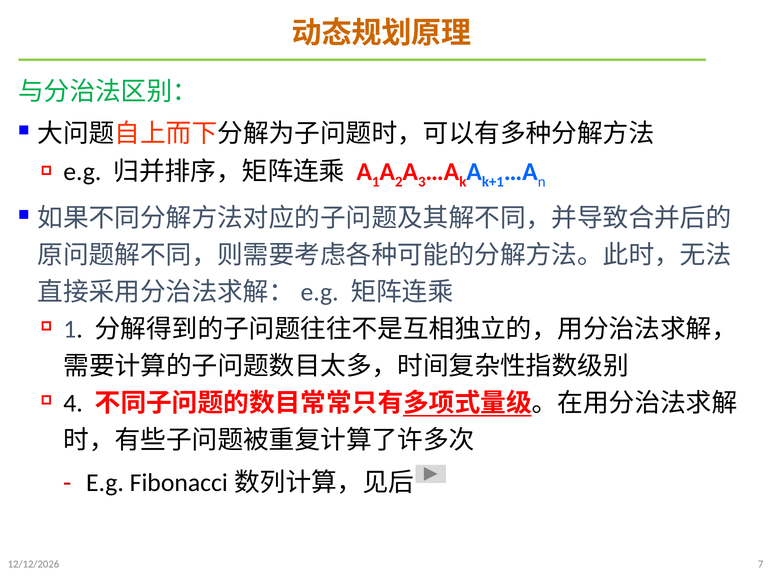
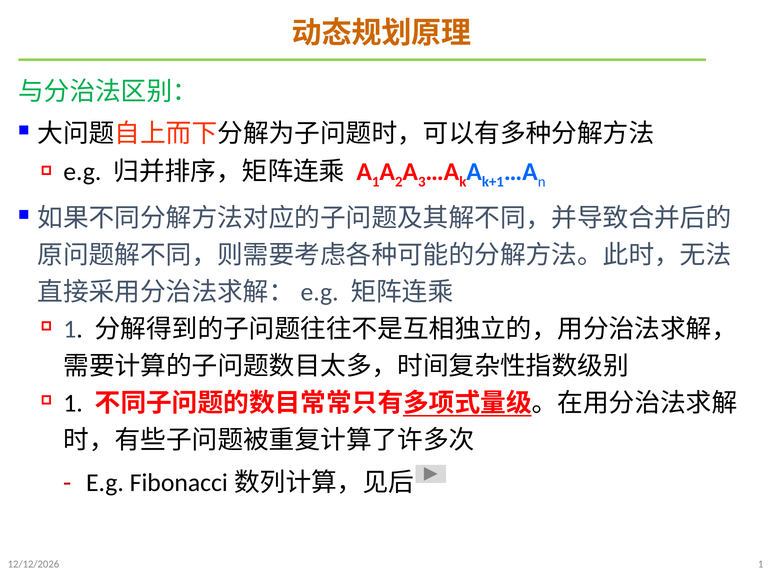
4 at (73, 403): 4 -> 1
7 at (761, 565): 7 -> 1
